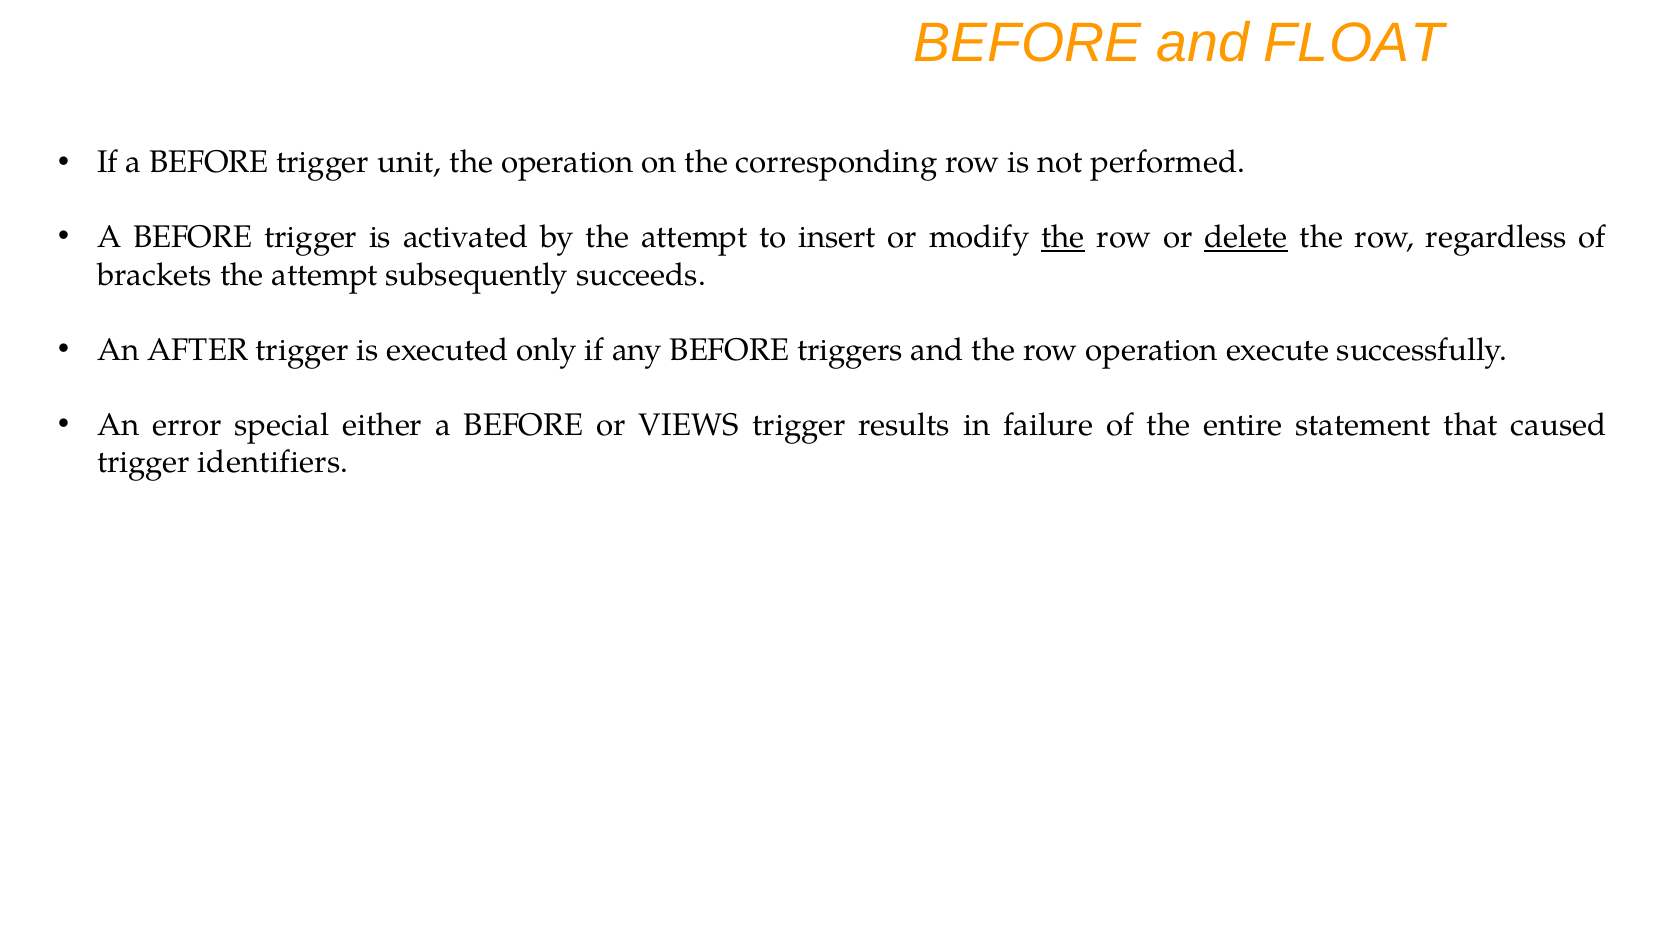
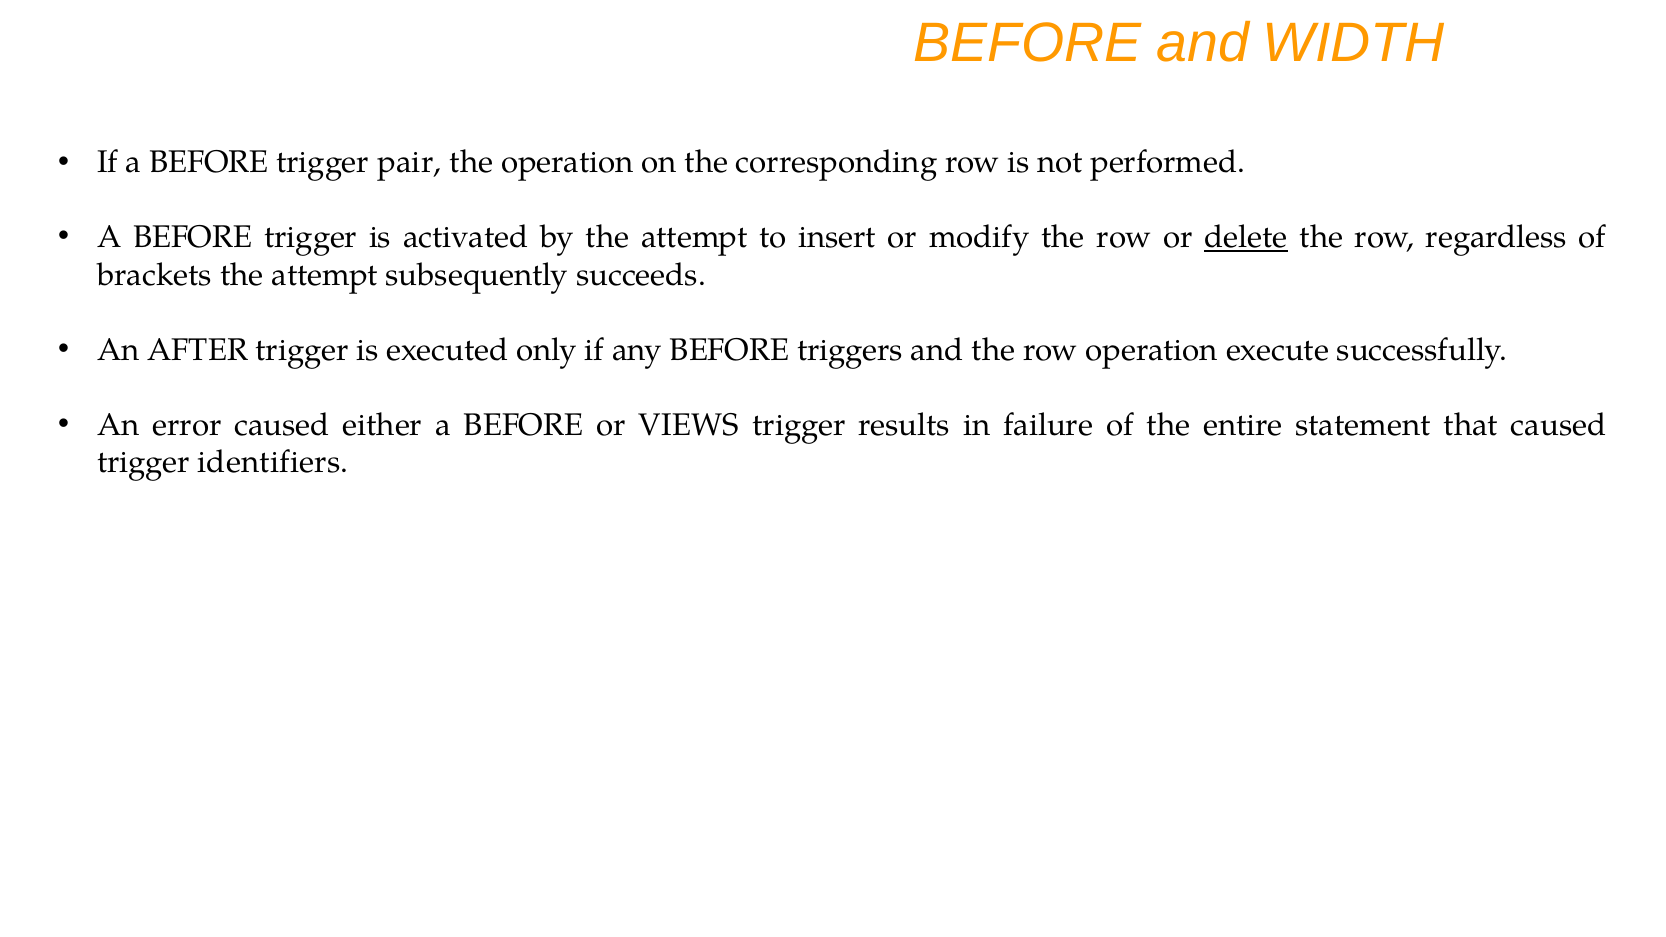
FLOAT: FLOAT -> WIDTH
unit: unit -> pair
the at (1063, 237) underline: present -> none
error special: special -> caused
